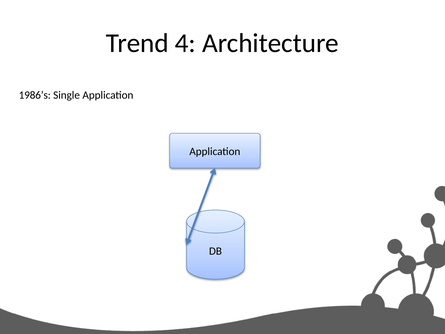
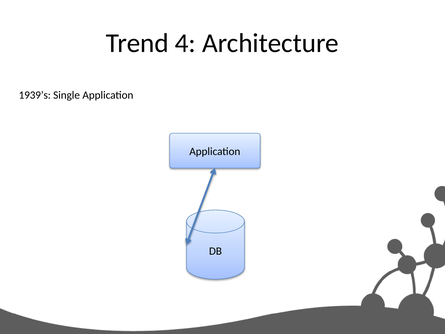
1986’s: 1986’s -> 1939’s
